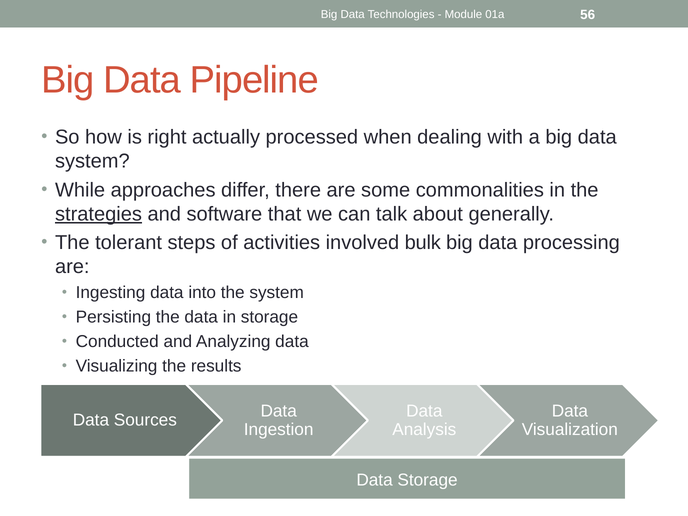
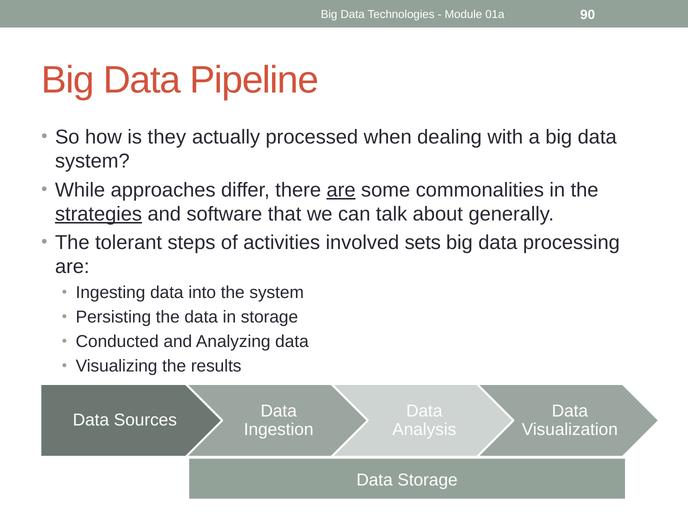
56: 56 -> 90
right: right -> they
are at (341, 190) underline: none -> present
bulk: bulk -> sets
